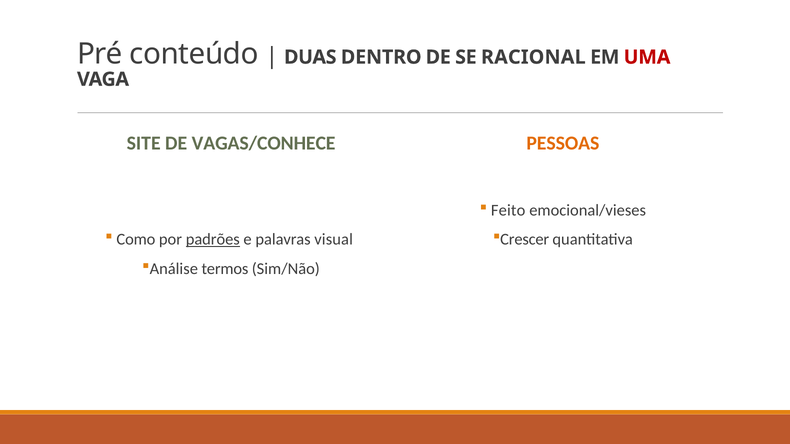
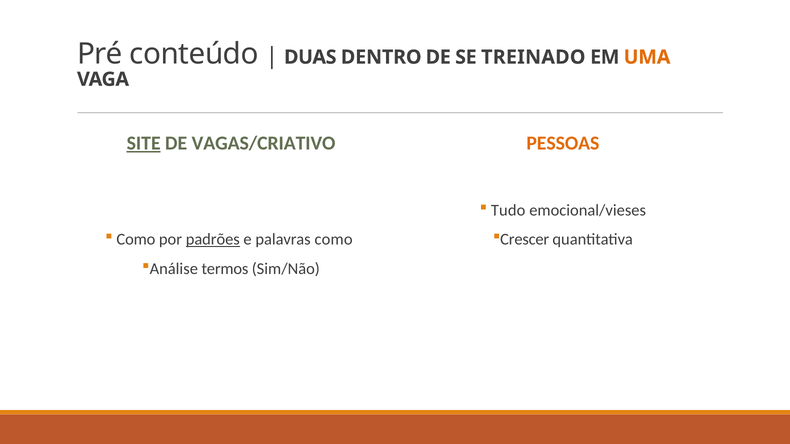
RACIONAL: RACIONAL -> TREINADO
UMA colour: red -> orange
SITE underline: none -> present
VAGAS/CONHECE: VAGAS/CONHECE -> VAGAS/CRIATIVO
Feito: Feito -> Tudo
palavras visual: visual -> como
